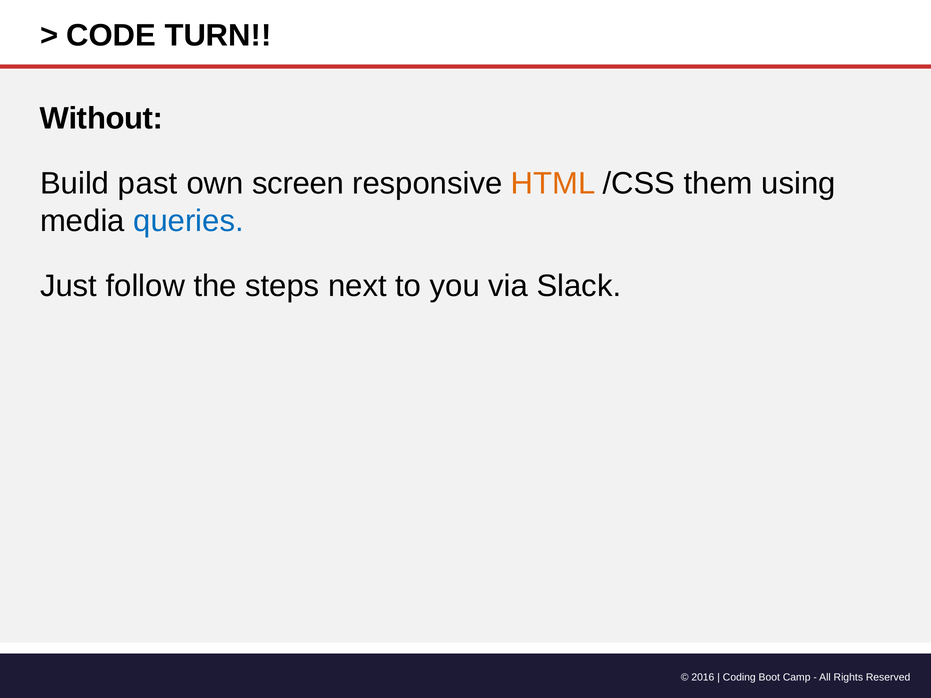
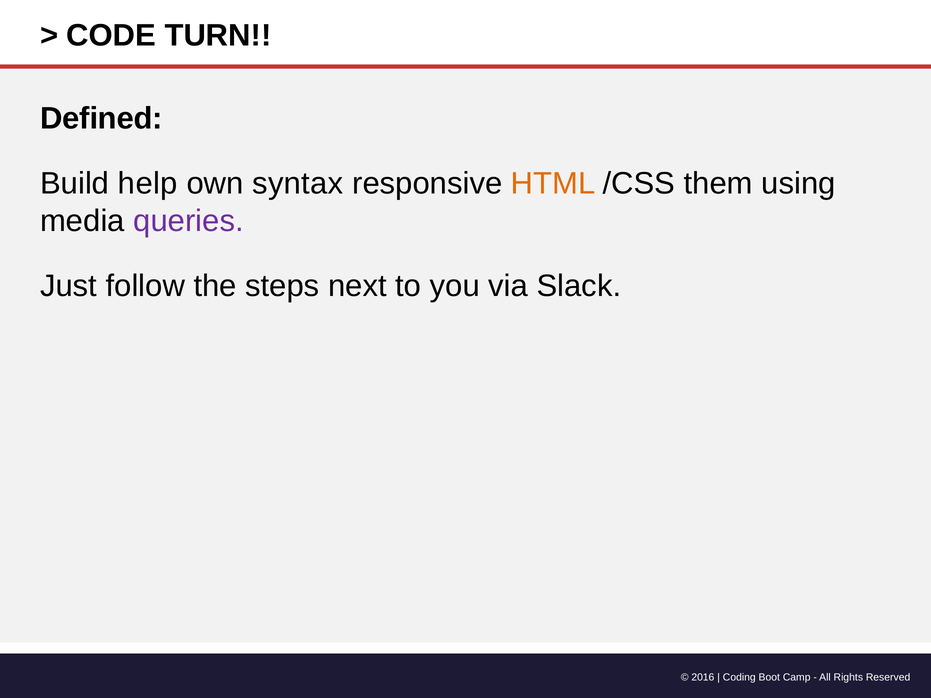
Without: Without -> Defined
past: past -> help
screen: screen -> syntax
queries colour: blue -> purple
